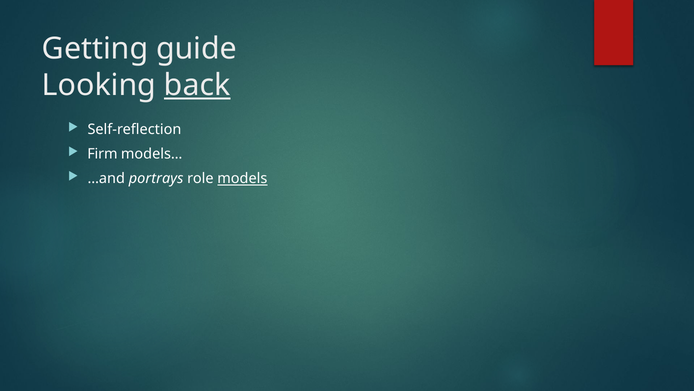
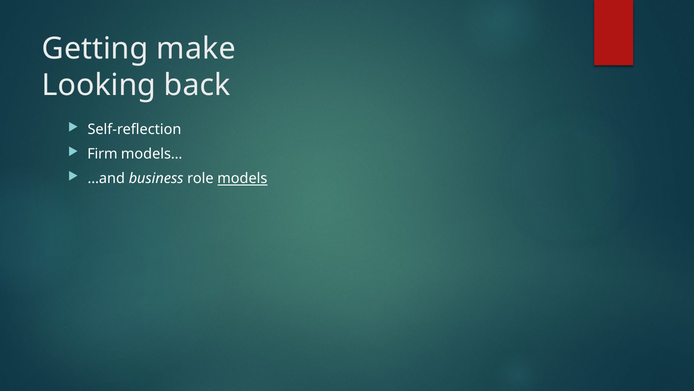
guide: guide -> make
back underline: present -> none
portrays: portrays -> business
